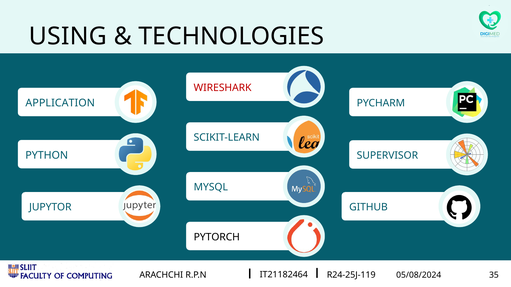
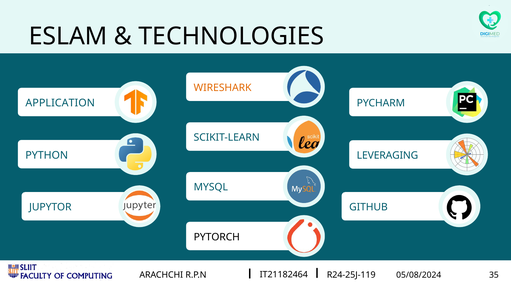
USING: USING -> ESLAM
WIRESHARK colour: red -> orange
SUPERVISOR: SUPERVISOR -> LEVERAGING
